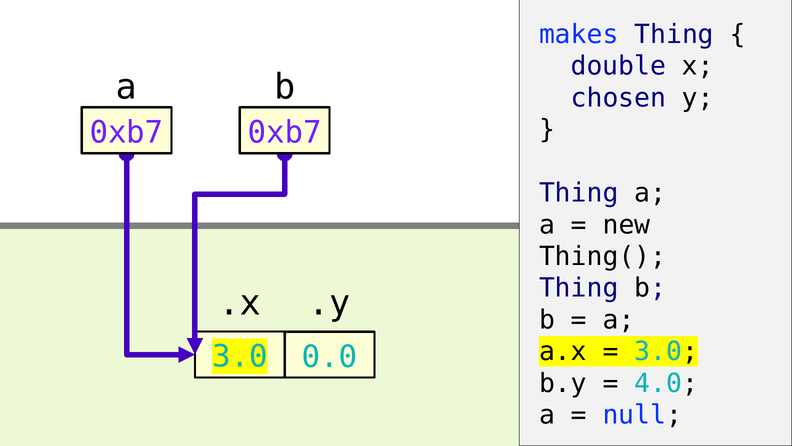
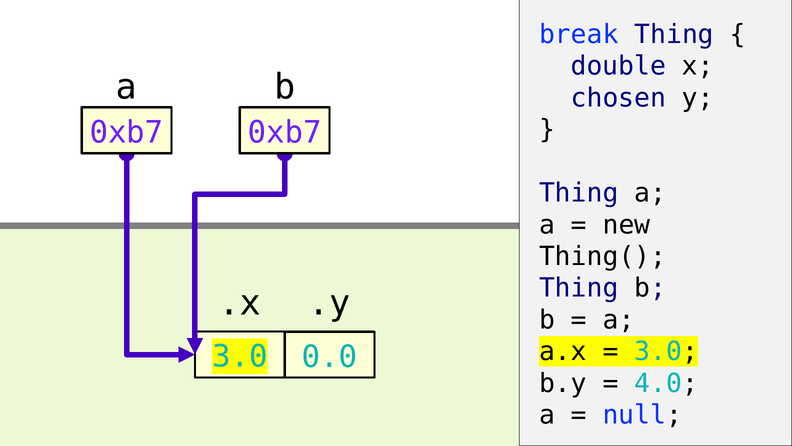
makes: makes -> break
